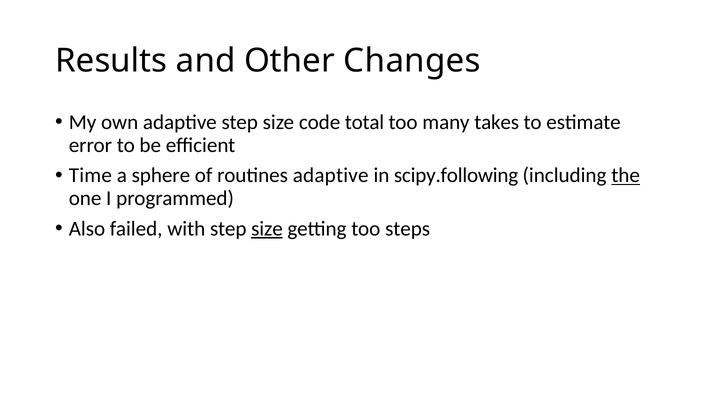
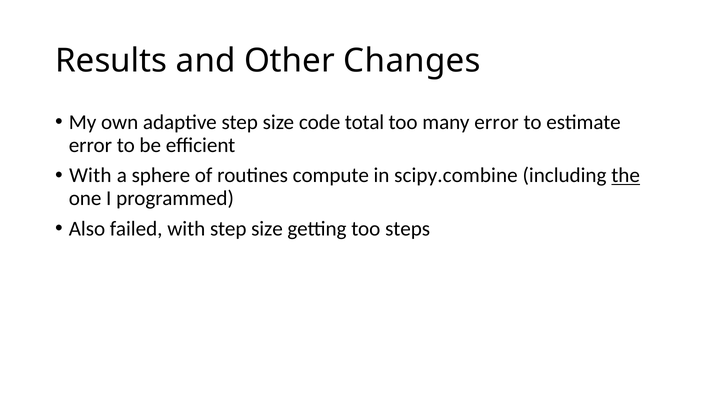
many takes: takes -> error
Time at (90, 176): Time -> With
routines adaptive: adaptive -> compute
scipy.following: scipy.following -> scipy.combine
size at (267, 229) underline: present -> none
